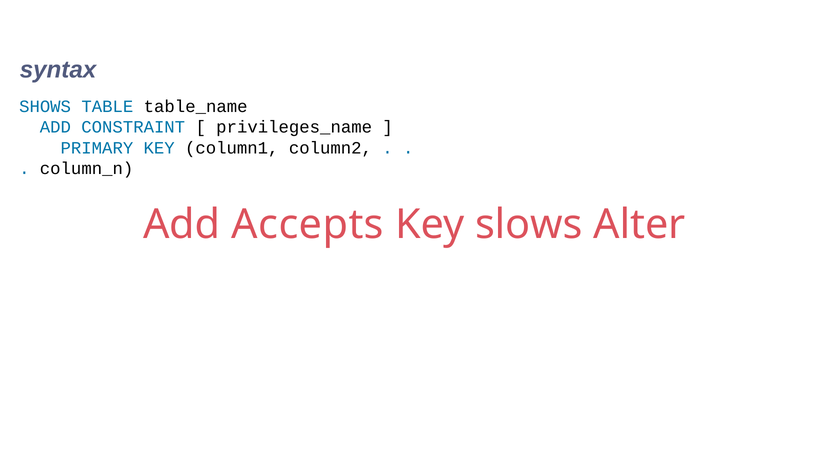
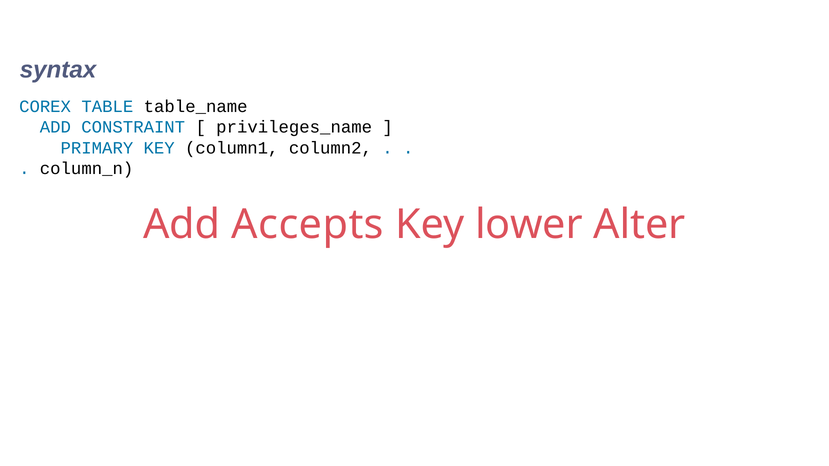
SHOWS: SHOWS -> COREX
slows: slows -> lower
